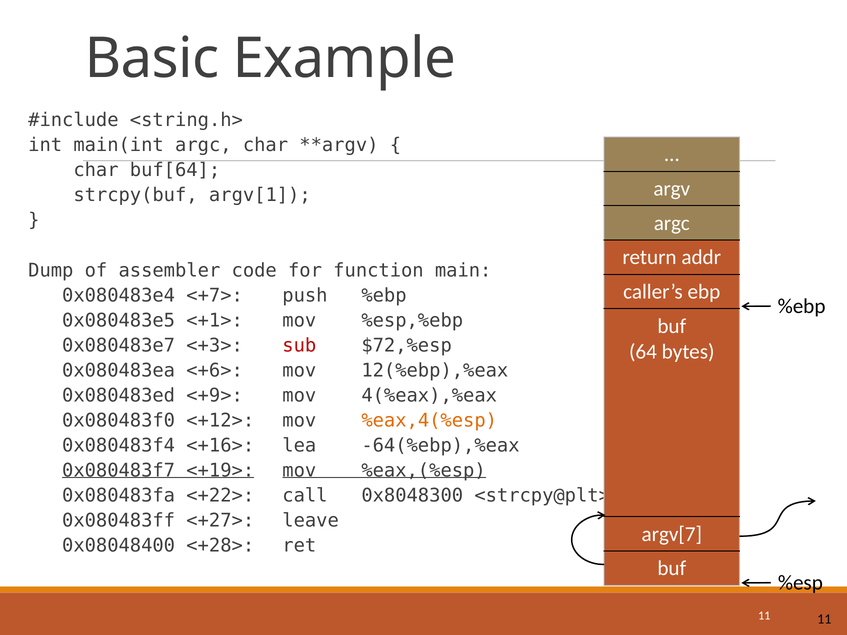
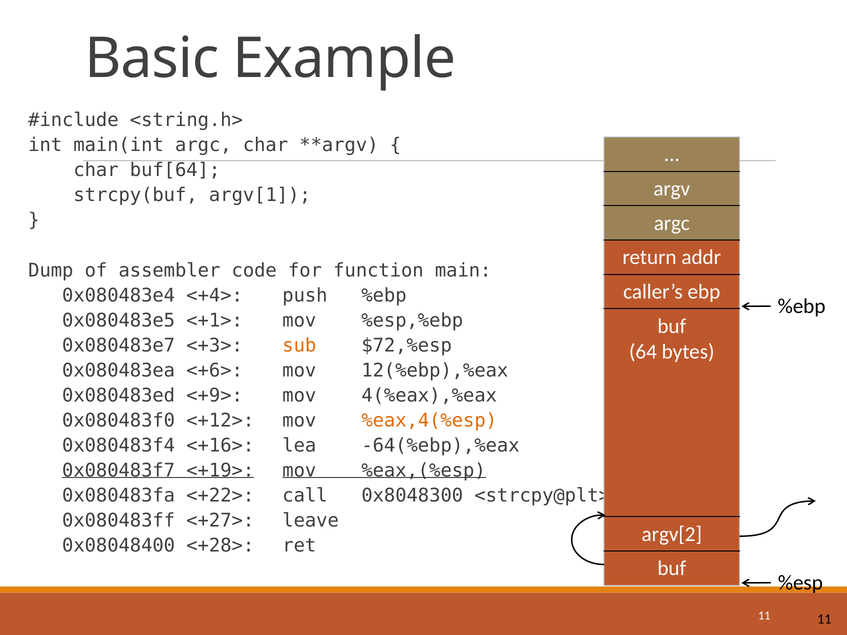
<+7>: <+7> -> <+4>
sub colour: red -> orange
argv[7: argv[7 -> argv[2
